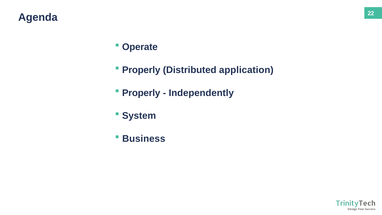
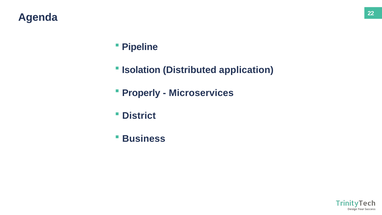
Operate: Operate -> Pipeline
Properly at (141, 70): Properly -> Isolation
Independently: Independently -> Microservices
System: System -> District
